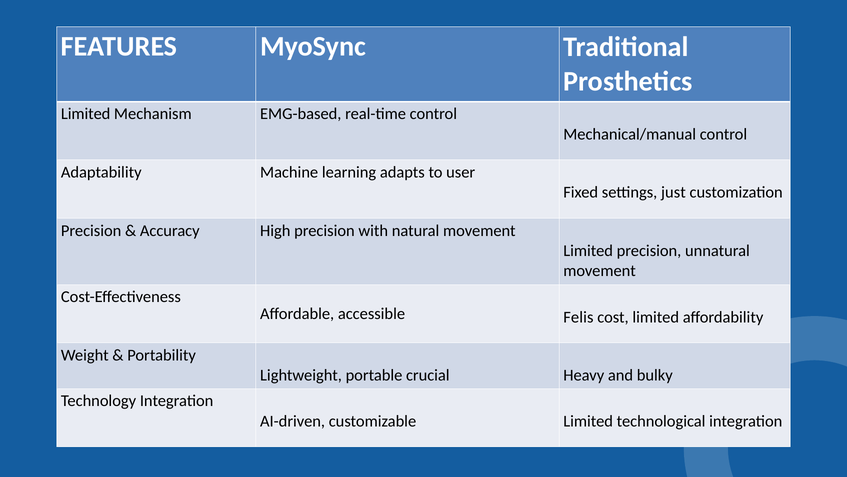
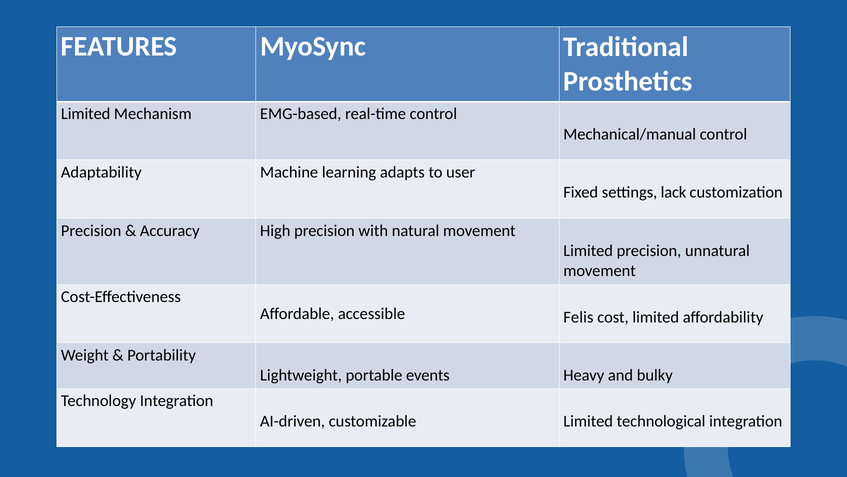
just: just -> lack
crucial: crucial -> events
